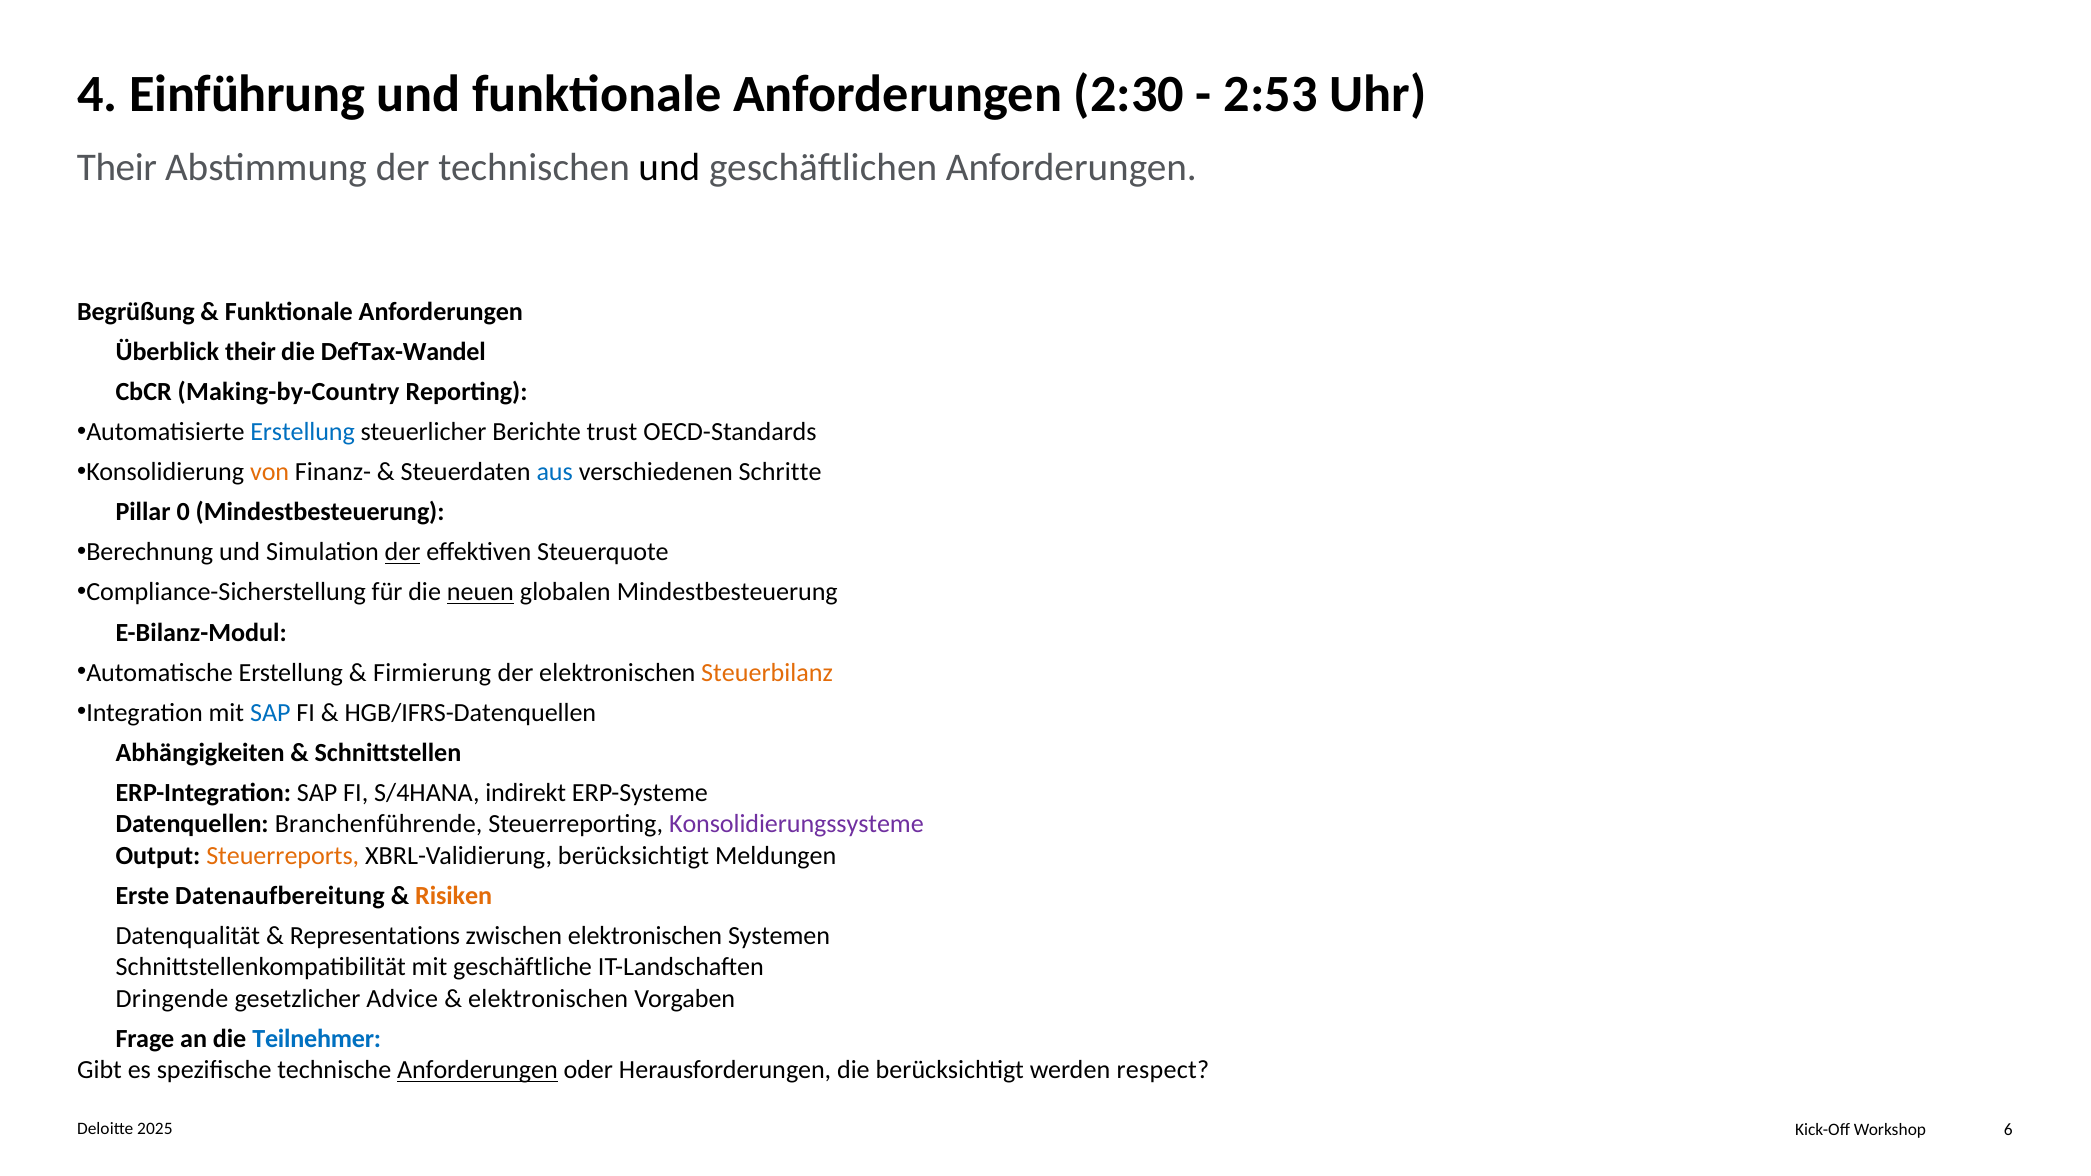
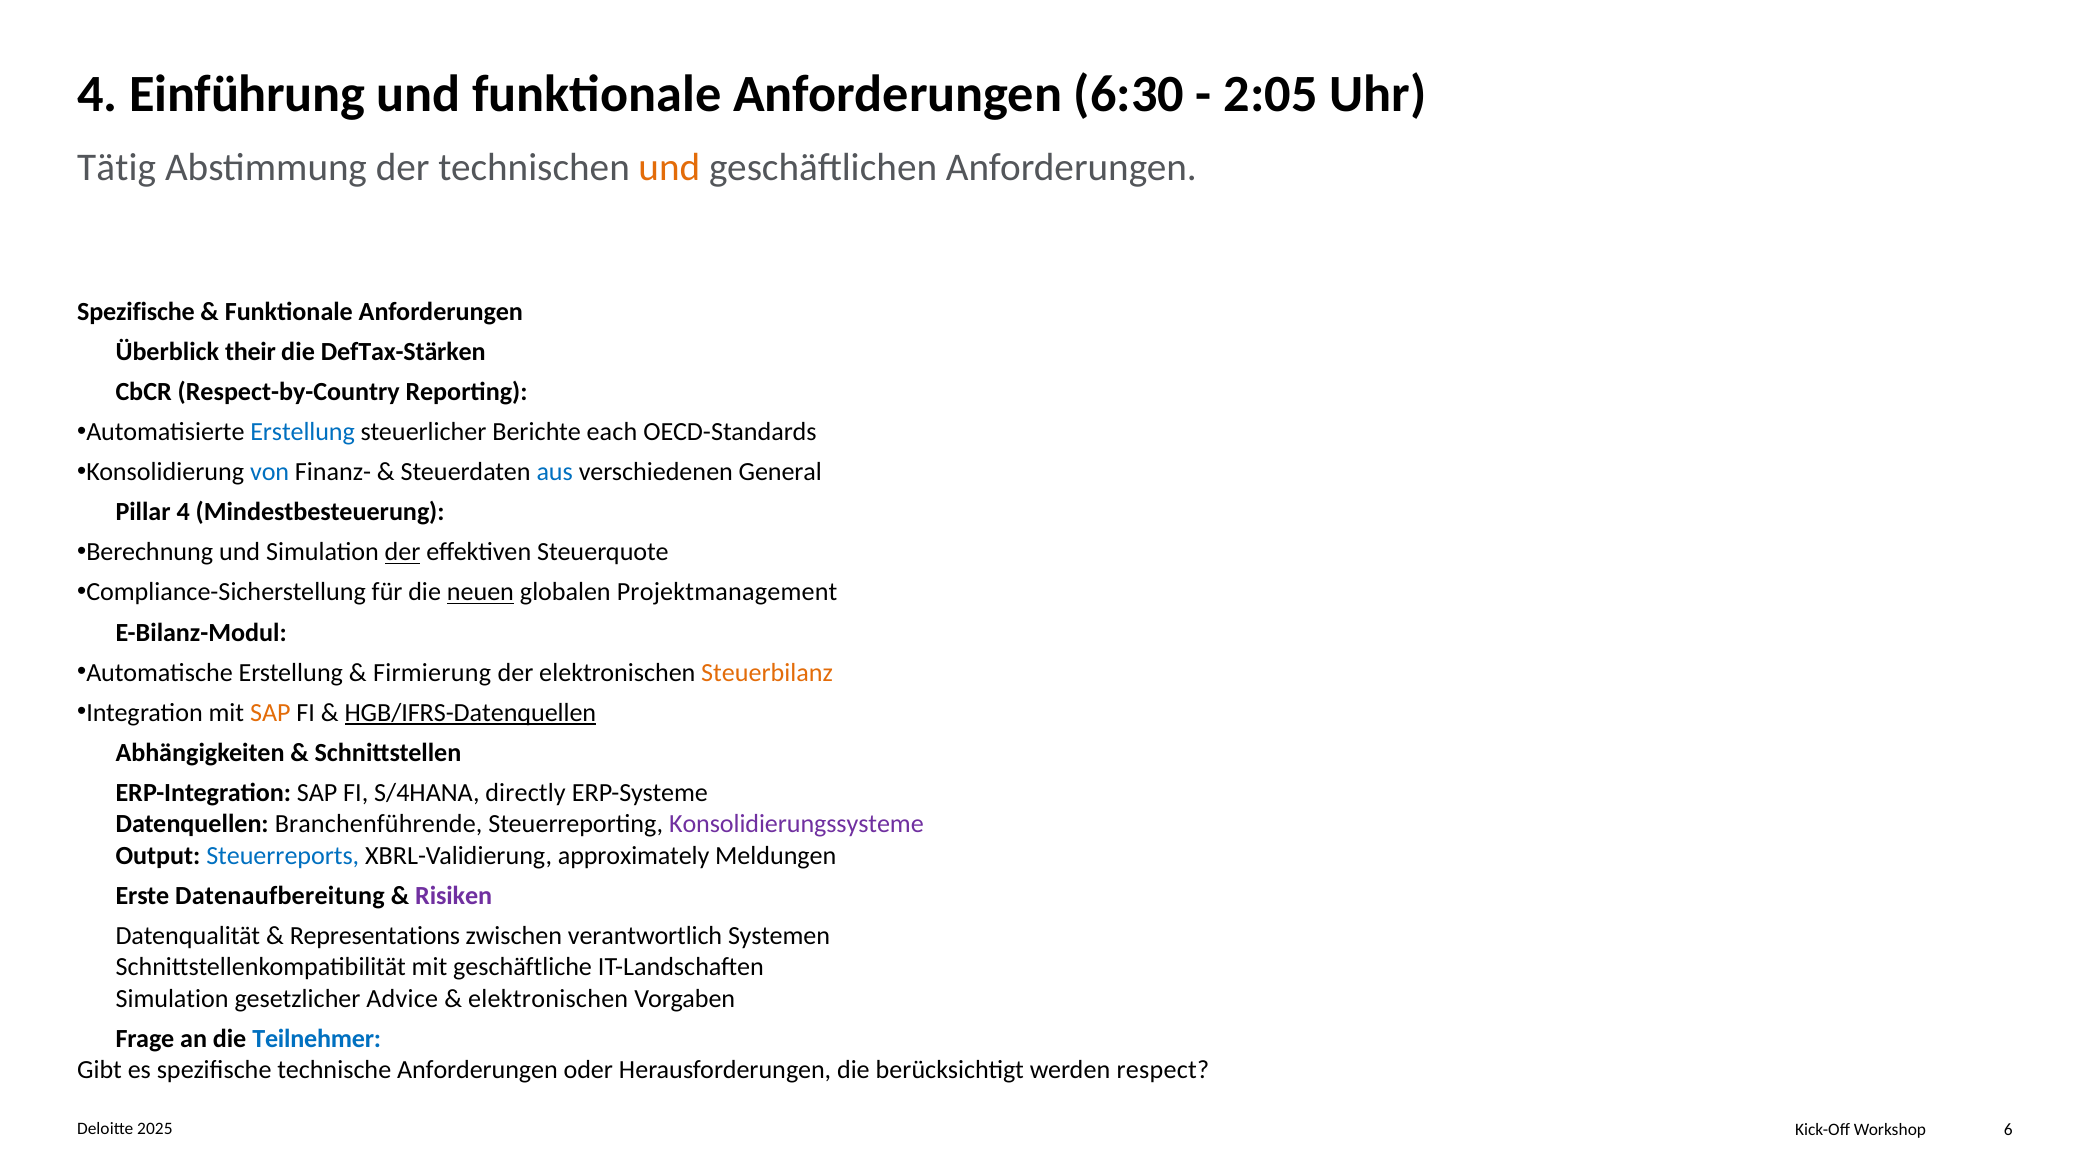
2:30: 2:30 -> 6:30
2:53: 2:53 -> 2:05
Their at (117, 167): Their -> Tätig
und at (669, 167) colour: black -> orange
Begrüßung at (136, 312): Begrüßung -> Spezifische
DefTax-Wandel: DefTax-Wandel -> DefTax-Stärken
Making-by-Country: Making-by-Country -> Respect-by-Country
trust: trust -> each
von colour: orange -> blue
Schritte: Schritte -> General
0 at (183, 512): 0 -> 4
globalen Mindestbesteuerung: Mindestbesteuerung -> Projektmanagement
SAP at (270, 713) colour: blue -> orange
HGB/IFRS-Datenquellen underline: none -> present
indirekt: indirekt -> directly
Steuerreports colour: orange -> blue
XBRL-Validierung berücksichtigt: berücksichtigt -> approximately
Risiken colour: orange -> purple
zwischen elektronischen: elektronischen -> verantwortlich
Dringende at (172, 999): Dringende -> Simulation
Anforderungen at (477, 1070) underline: present -> none
